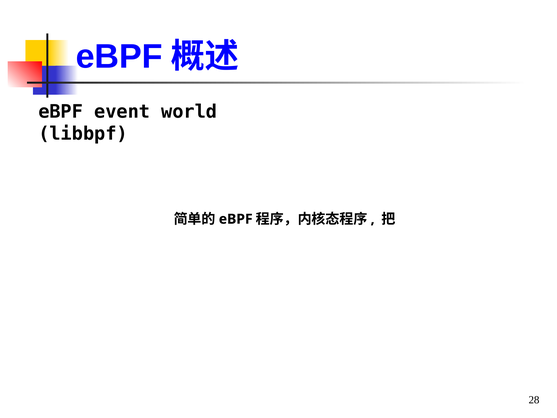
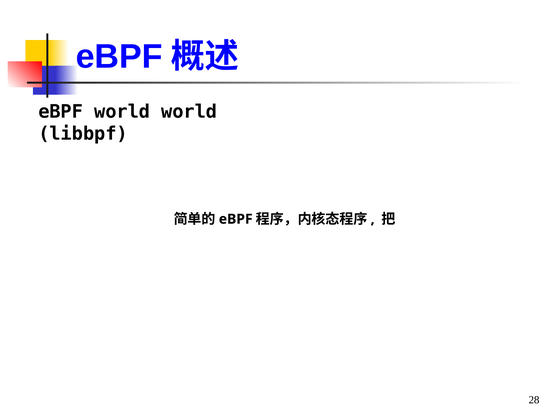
eBPF event: event -> world
